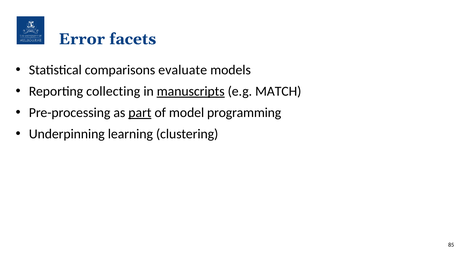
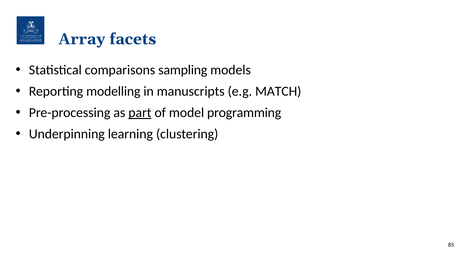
Error: Error -> Array
evaluate: evaluate -> sampling
collecting: collecting -> modelling
manuscripts underline: present -> none
